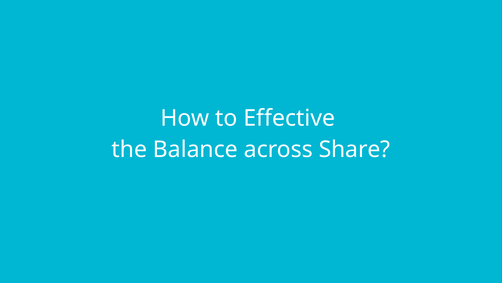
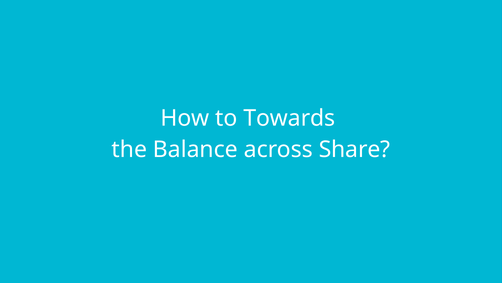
Effective: Effective -> Towards
